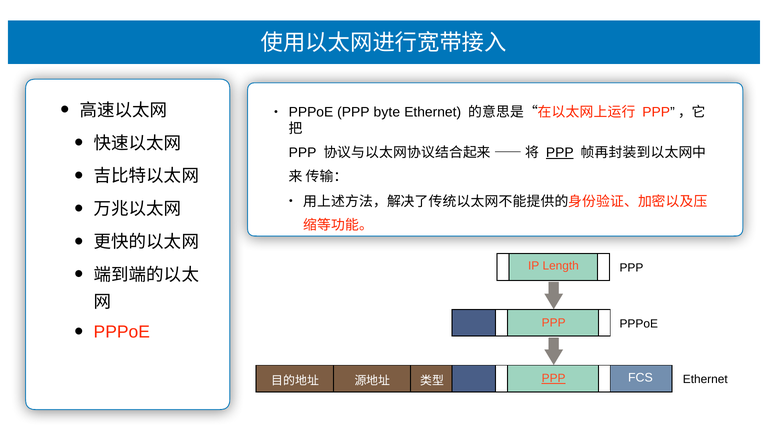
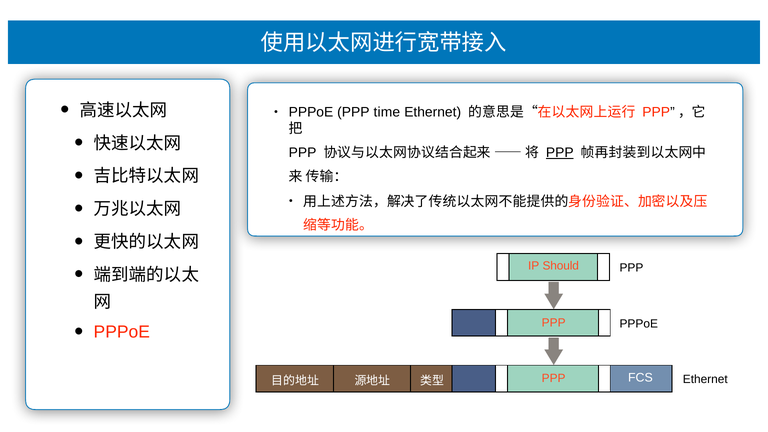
byte: byte -> time
Length: Length -> Should
PPP at (554, 379) underline: present -> none
